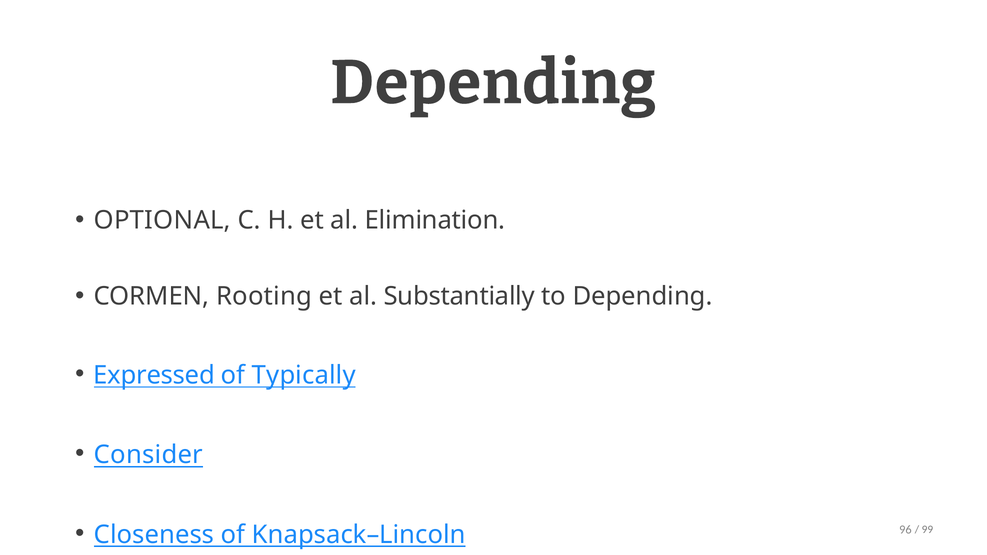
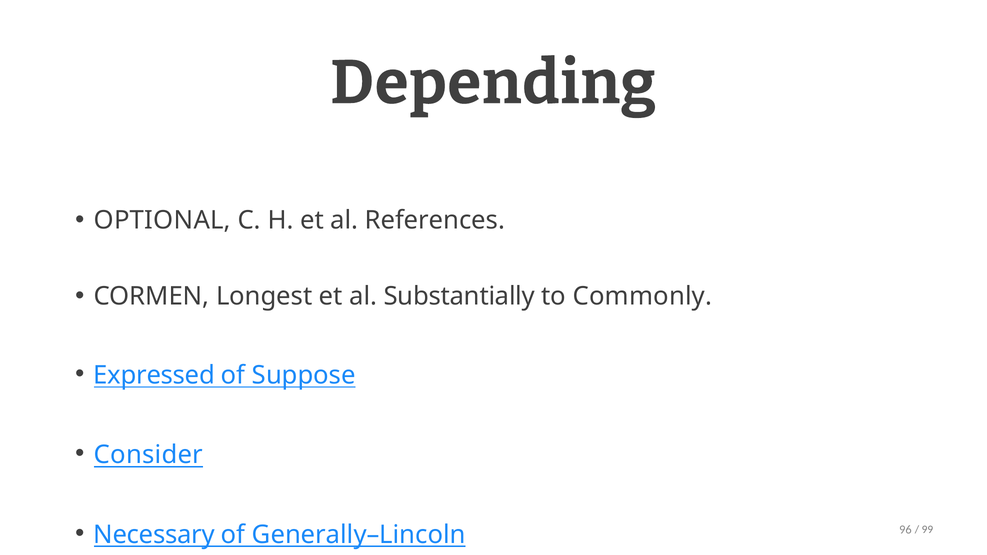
Elimination: Elimination -> References
Rooting: Rooting -> Longest
to Depending: Depending -> Commonly
Typically: Typically -> Suppose
Closeness: Closeness -> Necessary
Knapsack–Lincoln: Knapsack–Lincoln -> Generally–Lincoln
